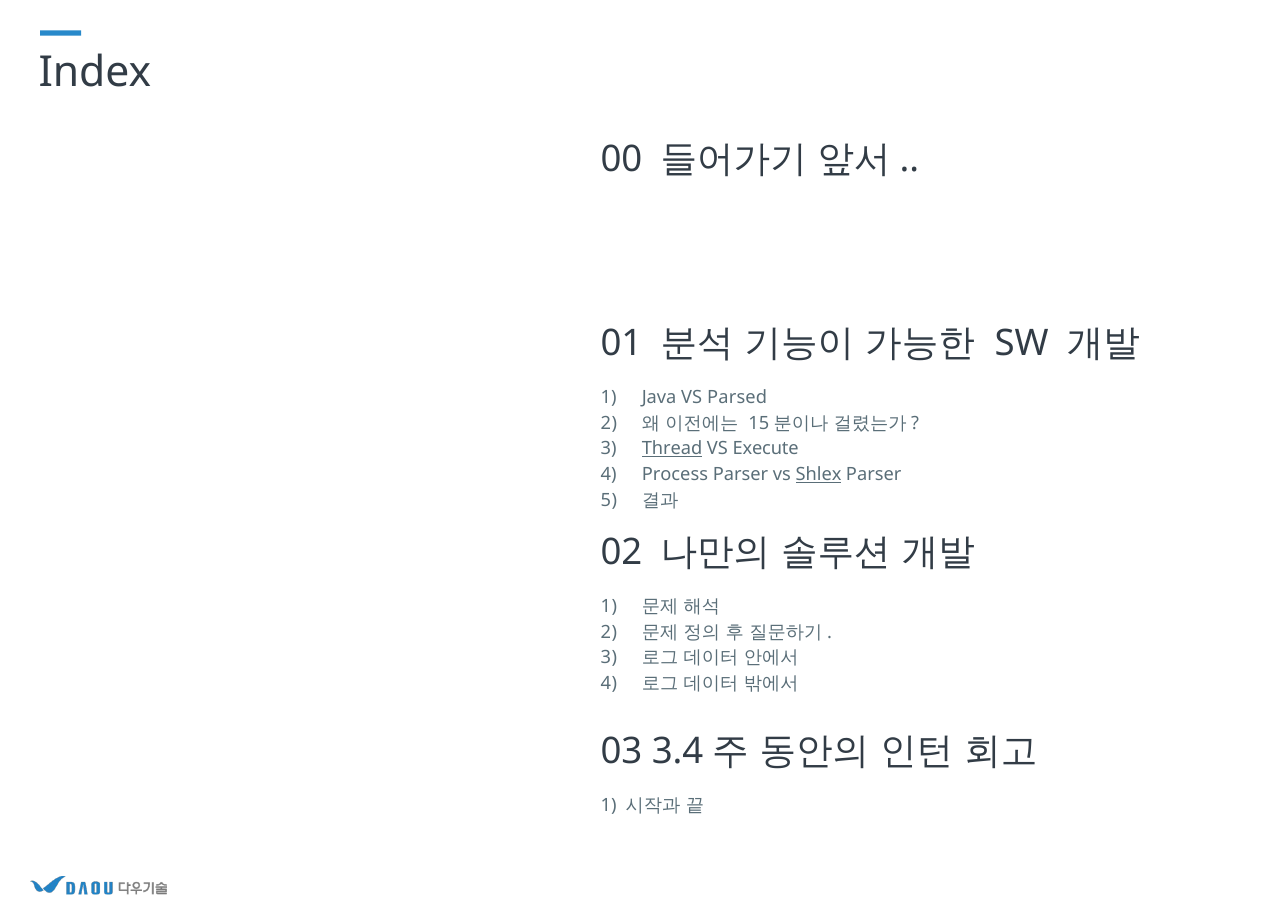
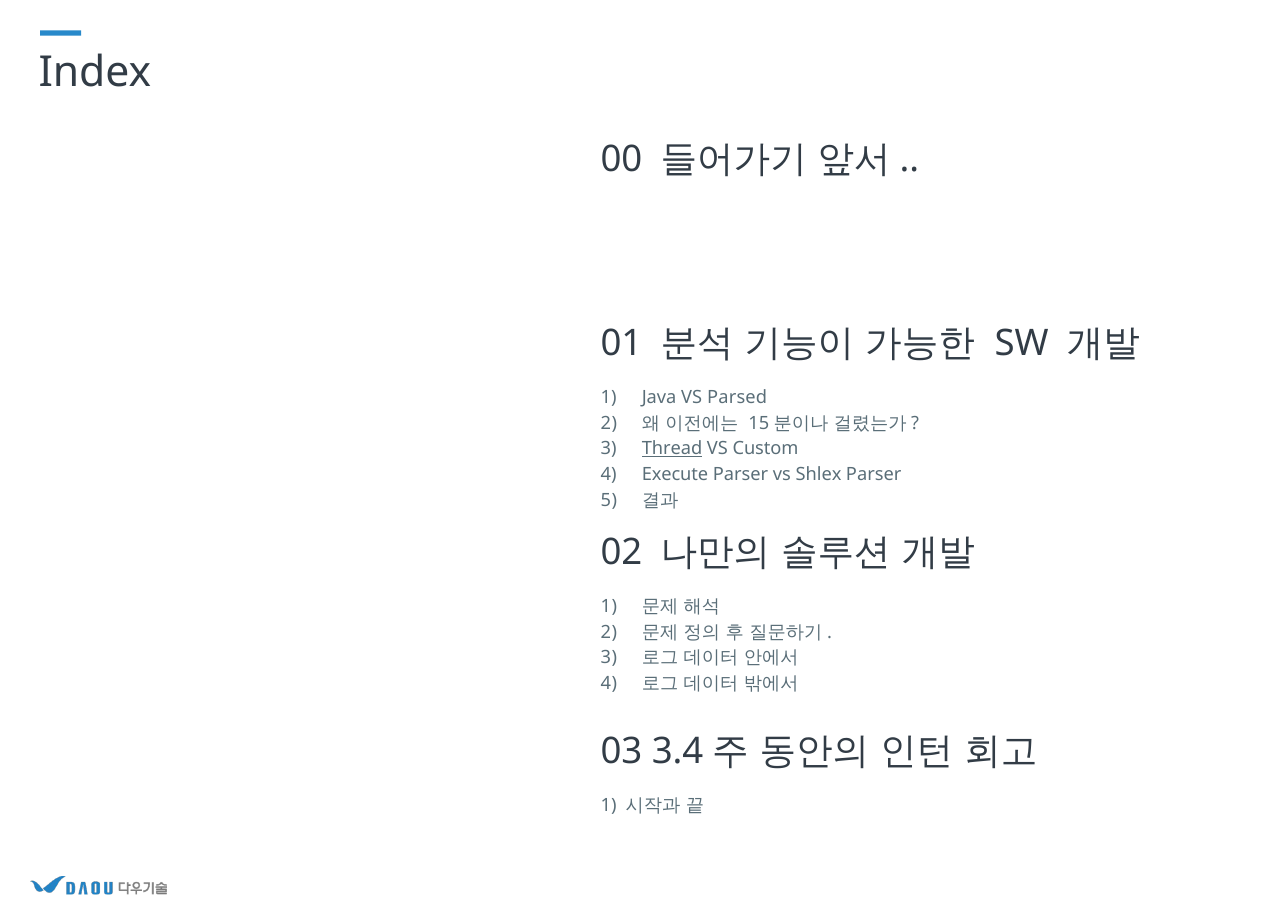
Execute: Execute -> Custom
Process: Process -> Execute
Shlex underline: present -> none
